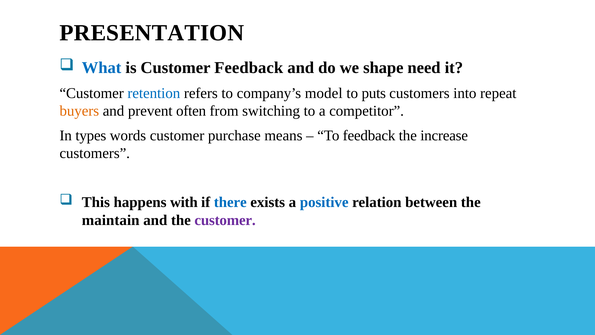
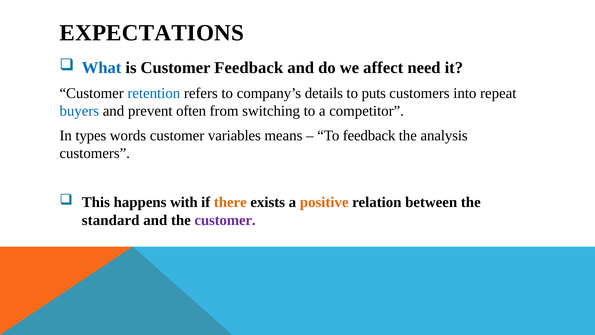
PRESENTATION: PRESENTATION -> EXPECTATIONS
shape: shape -> affect
model: model -> details
buyers colour: orange -> blue
purchase: purchase -> variables
increase: increase -> analysis
there colour: blue -> orange
positive colour: blue -> orange
maintain: maintain -> standard
